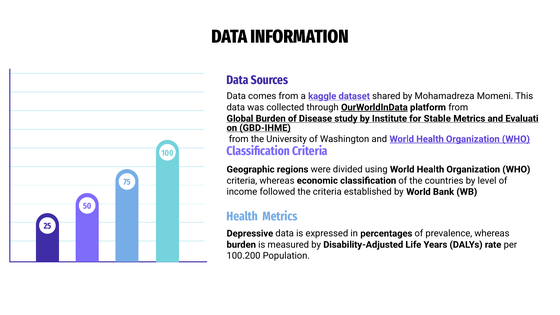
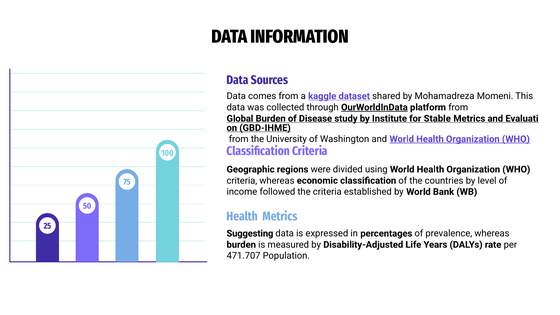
Depressive: Depressive -> Suggesting
100.200: 100.200 -> 471.707
